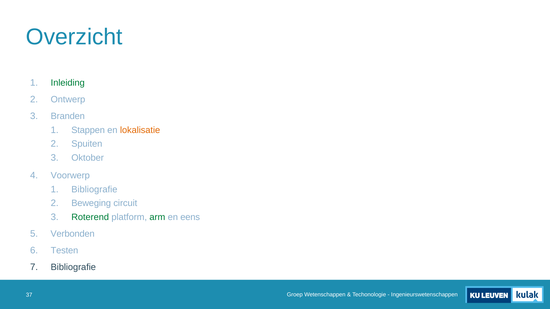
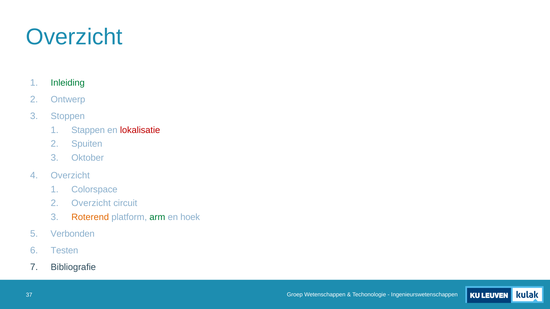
Branden: Branden -> Stoppen
lokalisatie colour: orange -> red
Voorwerp at (70, 176): Voorwerp -> Overzicht
Bibliografie at (94, 190): Bibliografie -> Colorspace
Beweging at (91, 203): Beweging -> Overzicht
Roterend colour: green -> orange
eens: eens -> hoek
